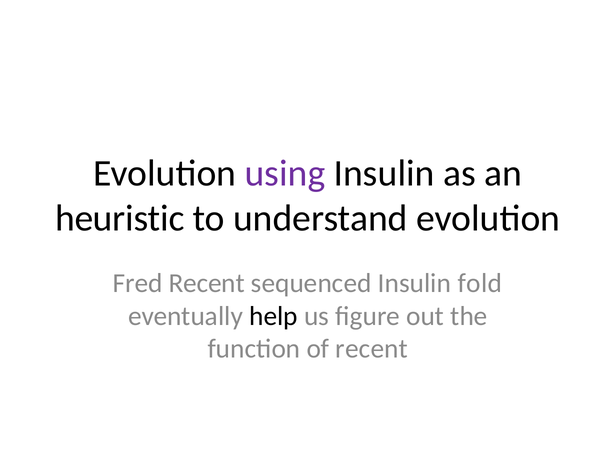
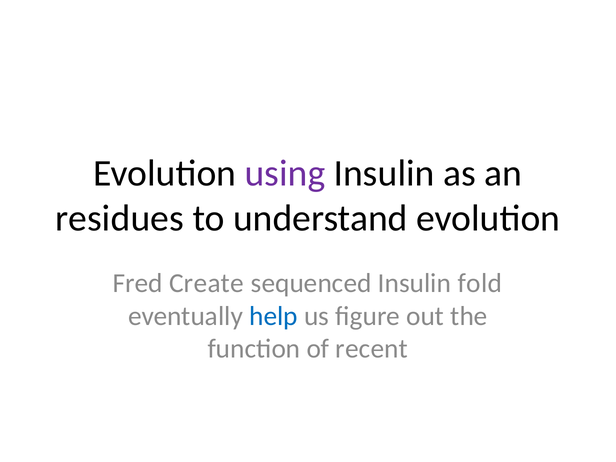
heuristic: heuristic -> residues
Fred Recent: Recent -> Create
help colour: black -> blue
